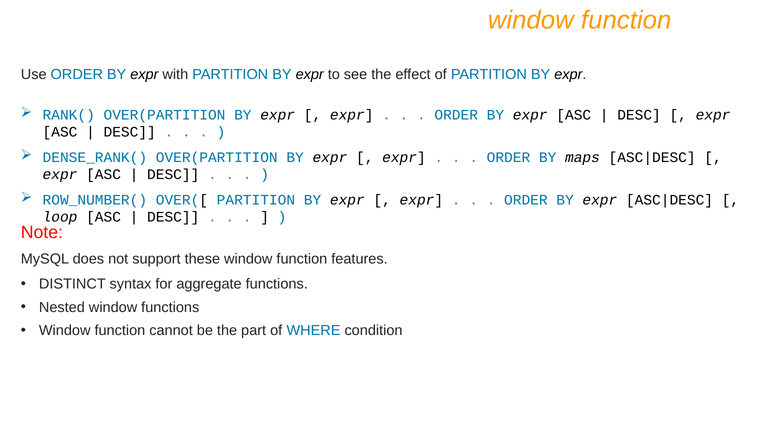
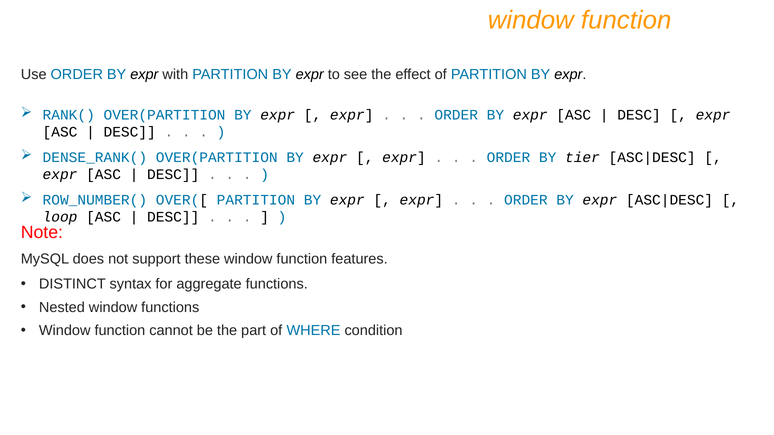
maps: maps -> tier
